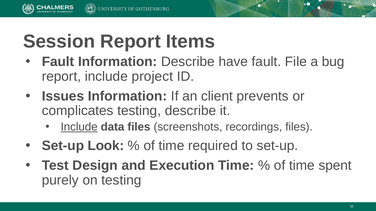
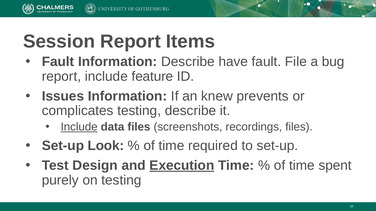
project: project -> feature
client: client -> knew
Execution underline: none -> present
